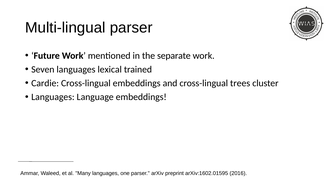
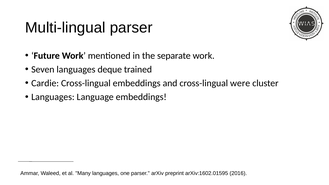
lexical: lexical -> deque
trees: trees -> were
